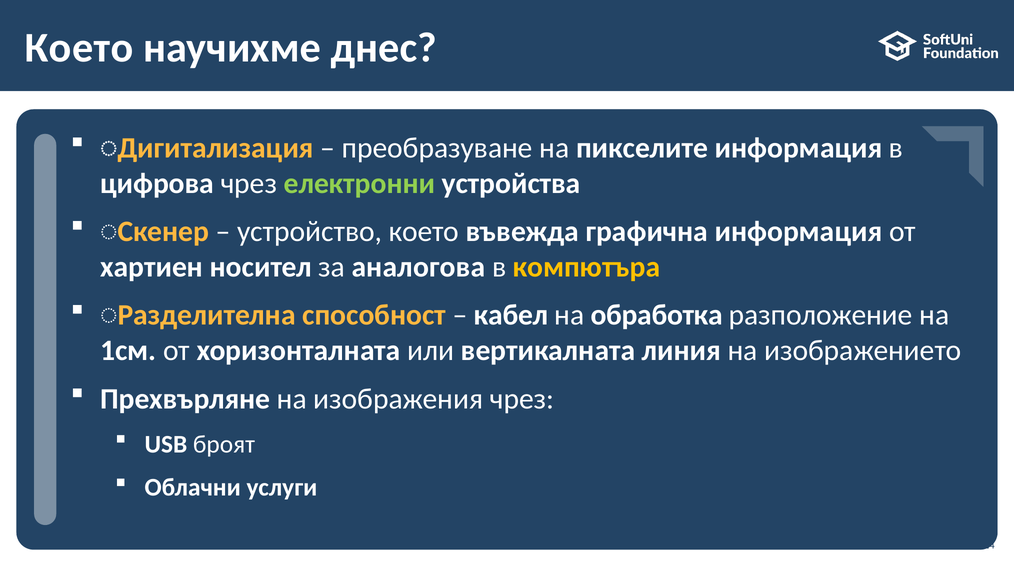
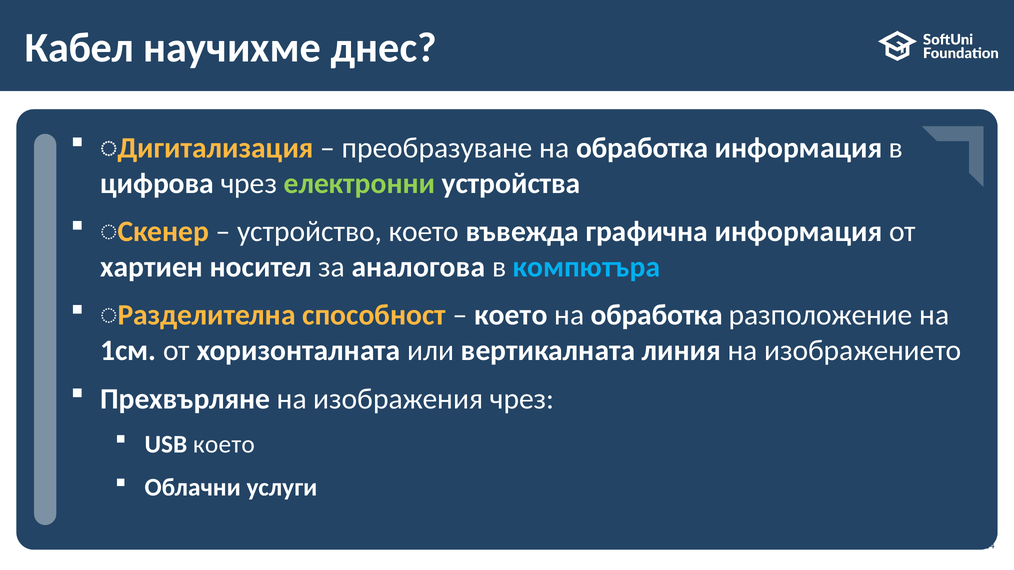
Което at (79, 48): Което -> Кабел
преобразуване на пикселите: пикселите -> обработка
компютъра colour: yellow -> light blue
кабел at (511, 315): кабел -> което
USB броят: броят -> което
